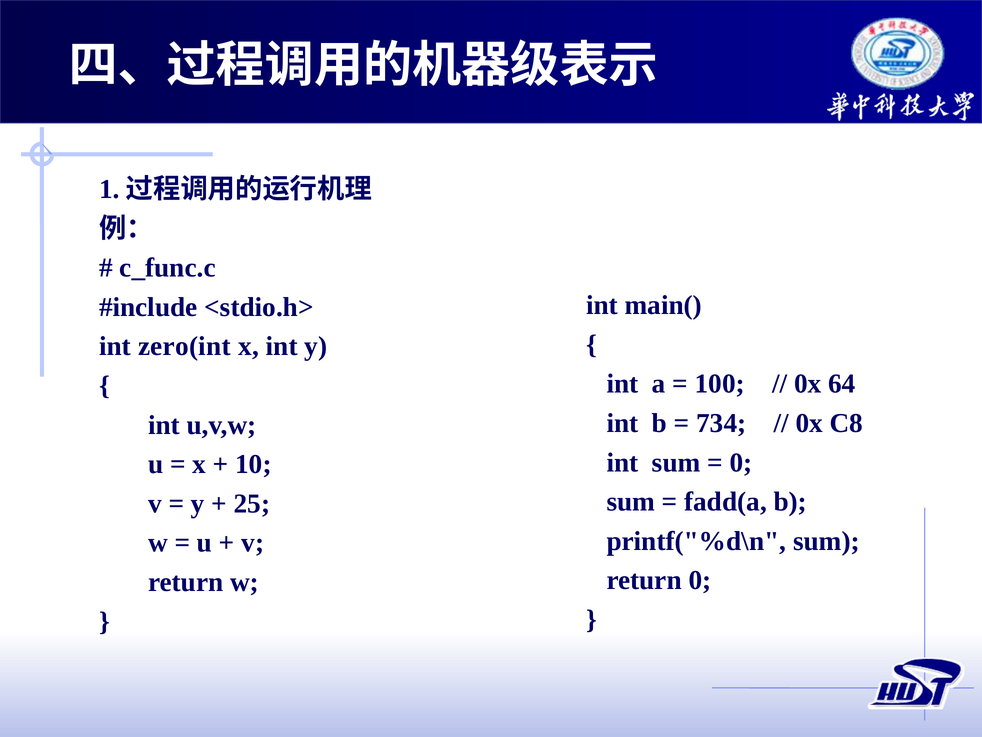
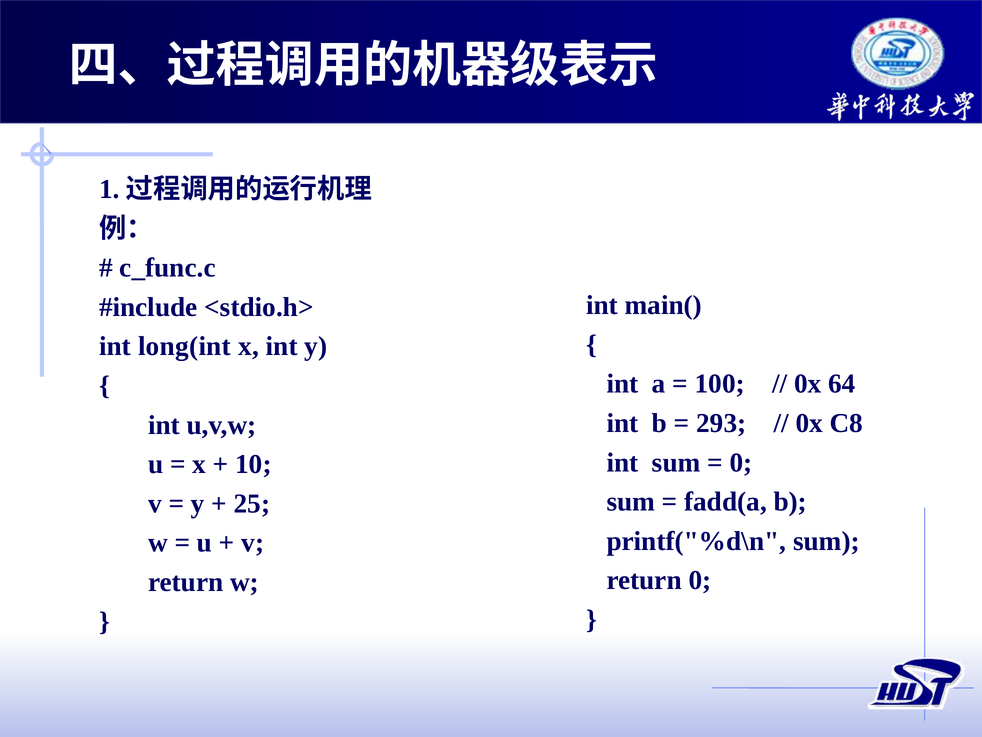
zero(int: zero(int -> long(int
734: 734 -> 293
